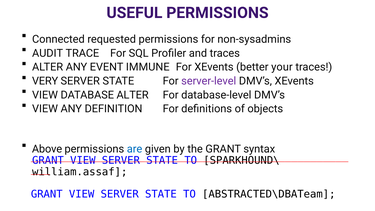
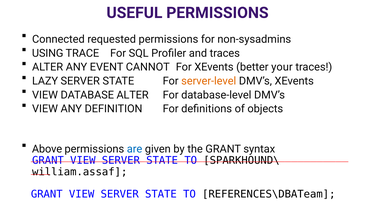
AUDIT: AUDIT -> USING
IMMUNE: IMMUNE -> CANNOT
VERY: VERY -> LAZY
server-level colour: purple -> orange
ABSTRACTED\DBATeam: ABSTRACTED\DBATeam -> REFERENCES\DBATeam
